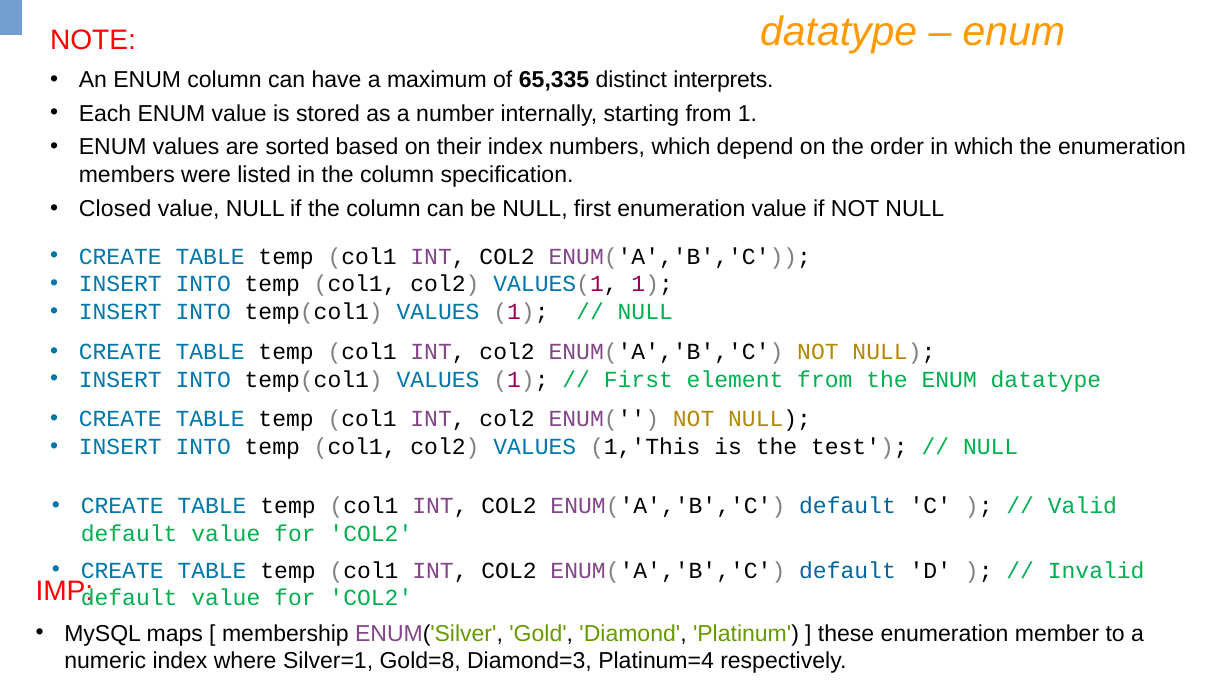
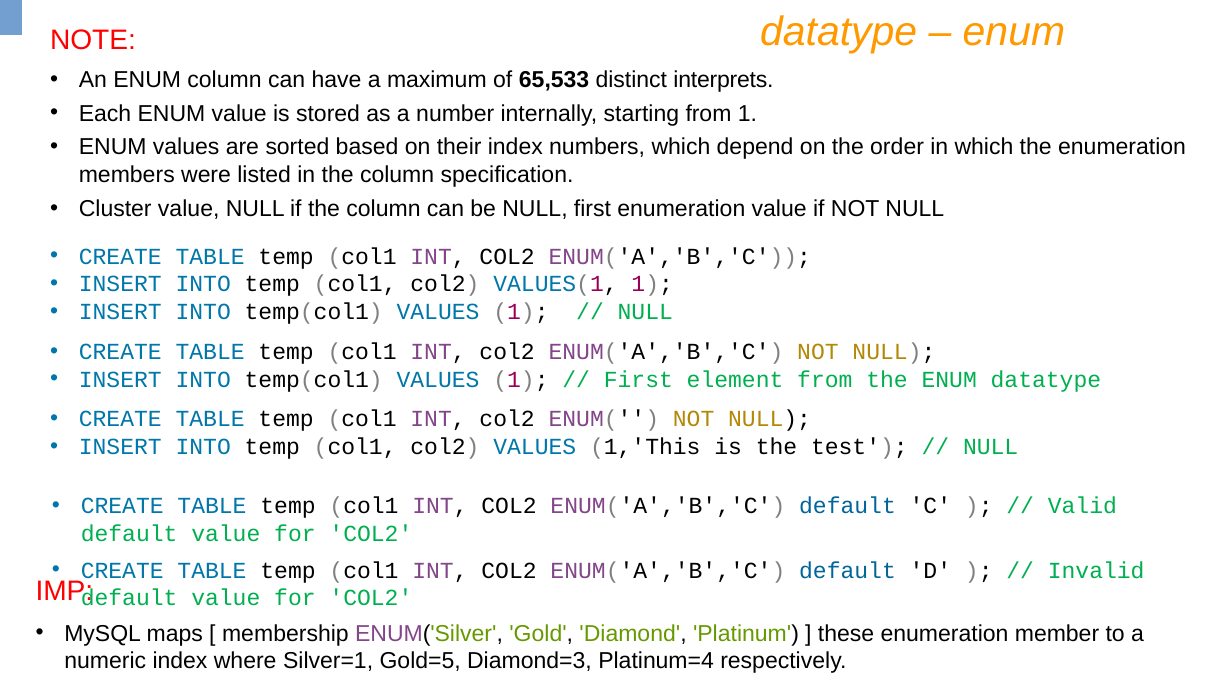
65,335: 65,335 -> 65,533
Closed: Closed -> Cluster
Gold=8: Gold=8 -> Gold=5
